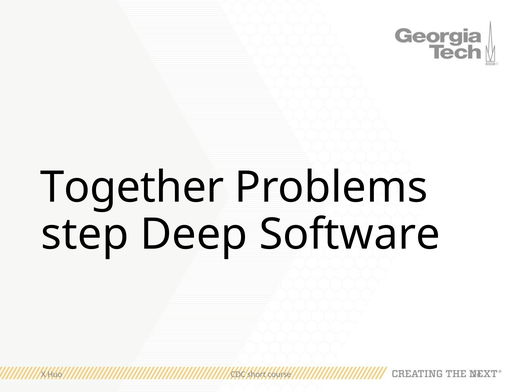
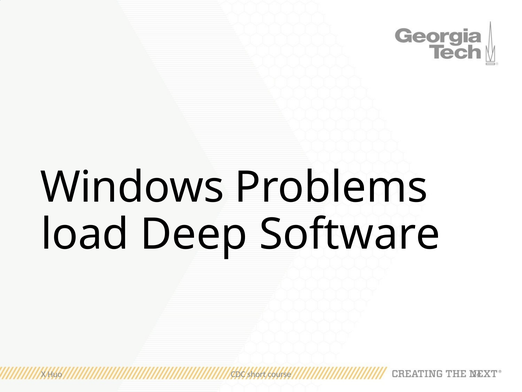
Together: Together -> Windows
step: step -> load
